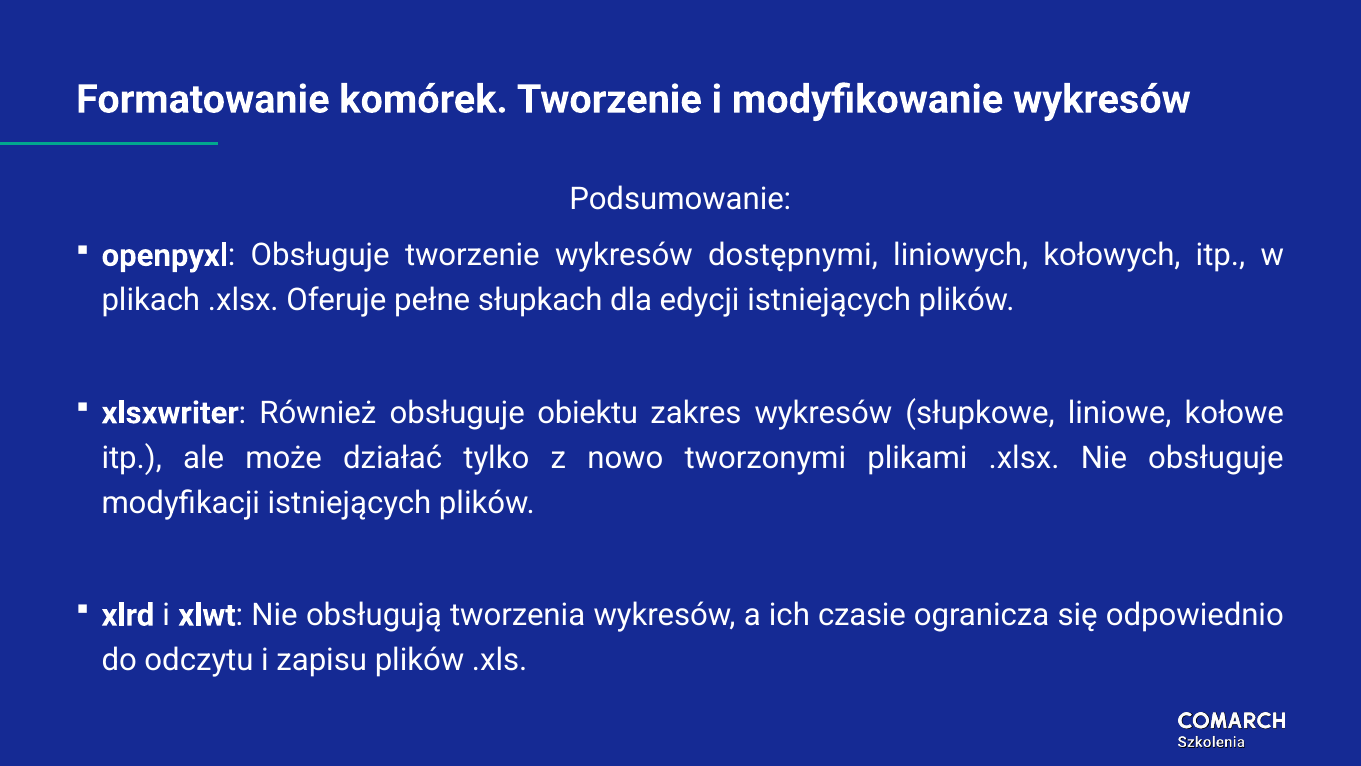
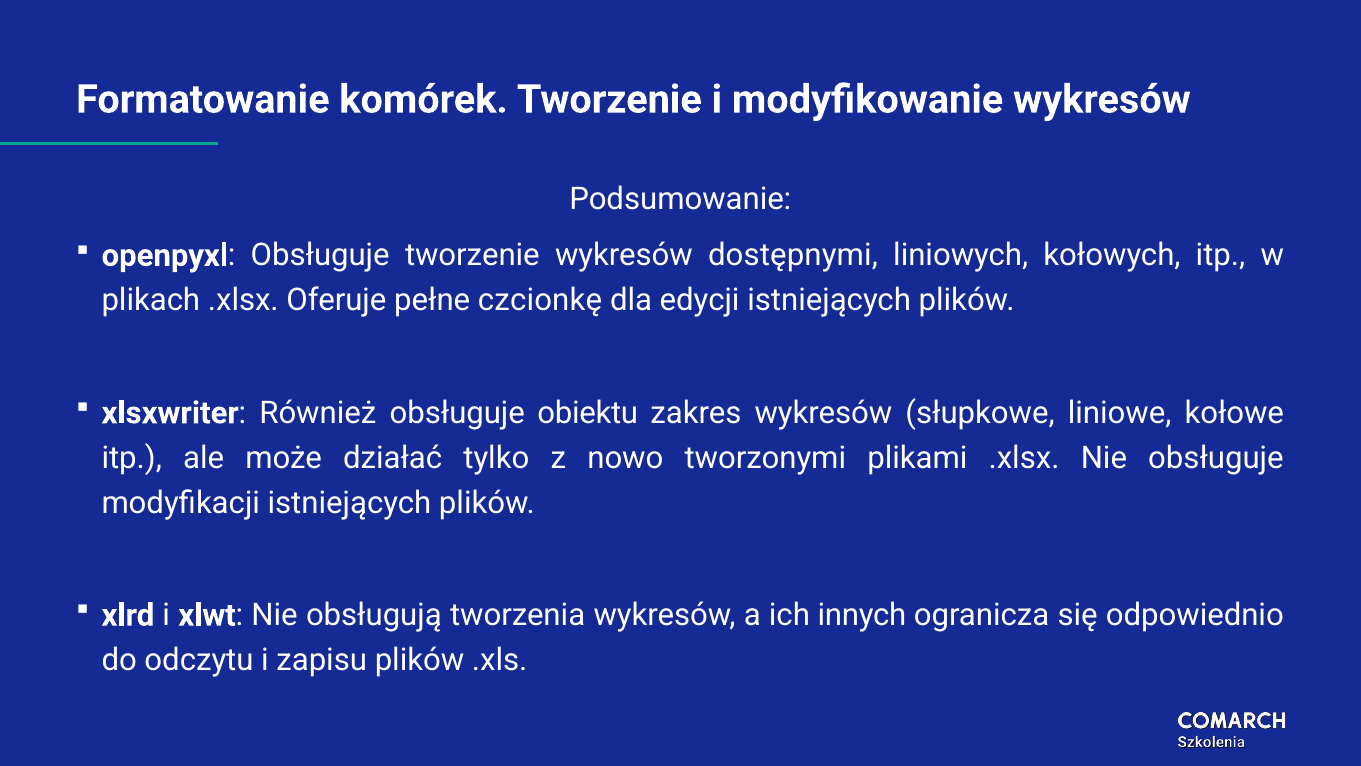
słupkach: słupkach -> czcionkę
czasie: czasie -> innych
